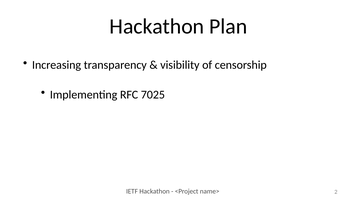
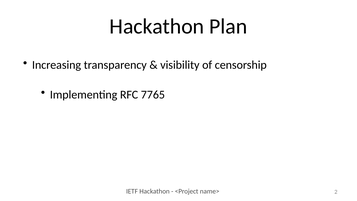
7025: 7025 -> 7765
